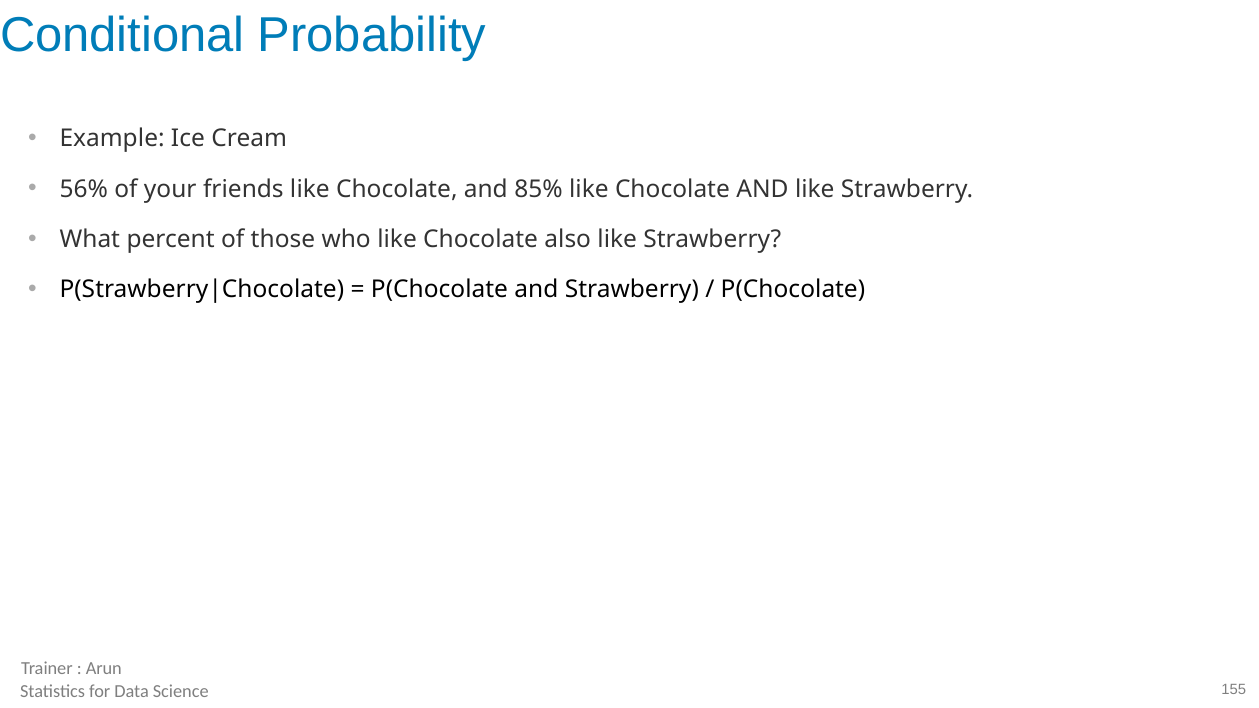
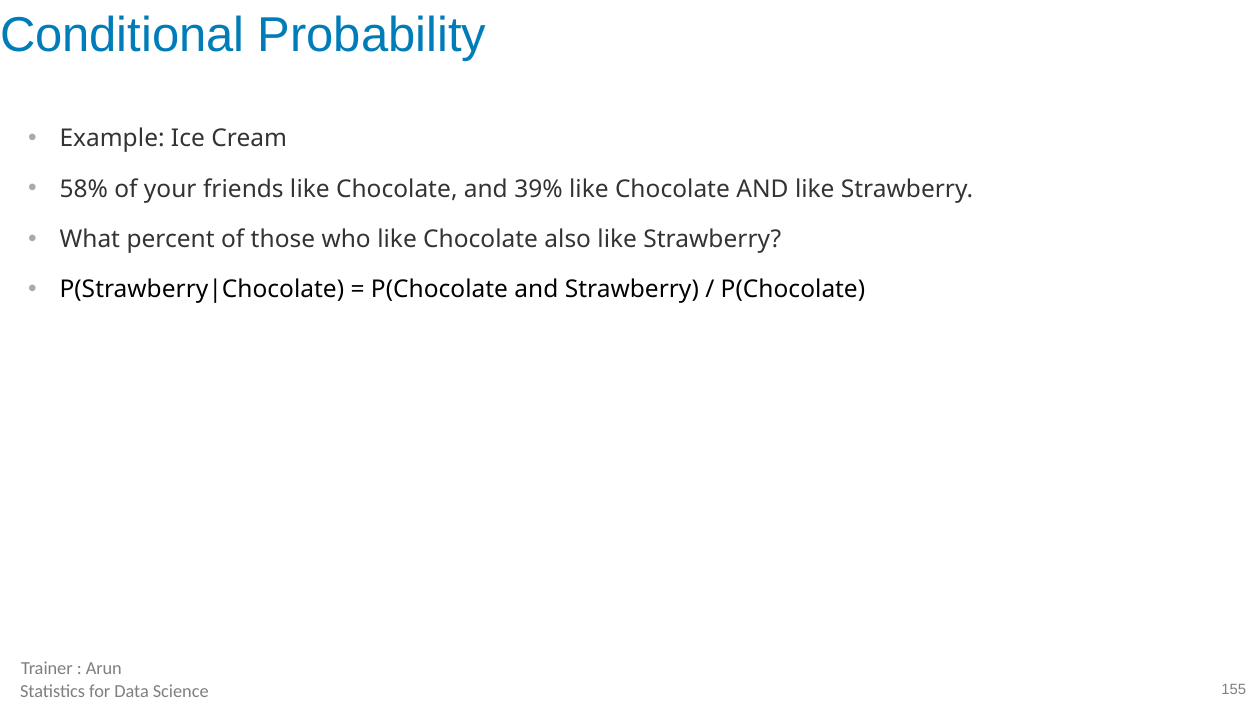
56%: 56% -> 58%
85%: 85% -> 39%
